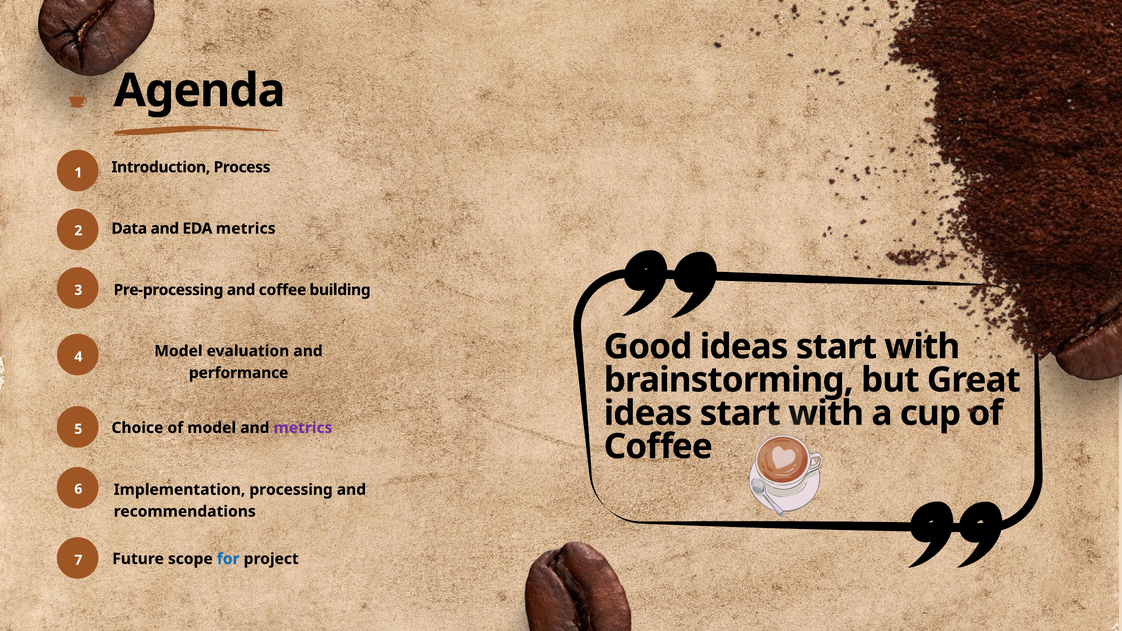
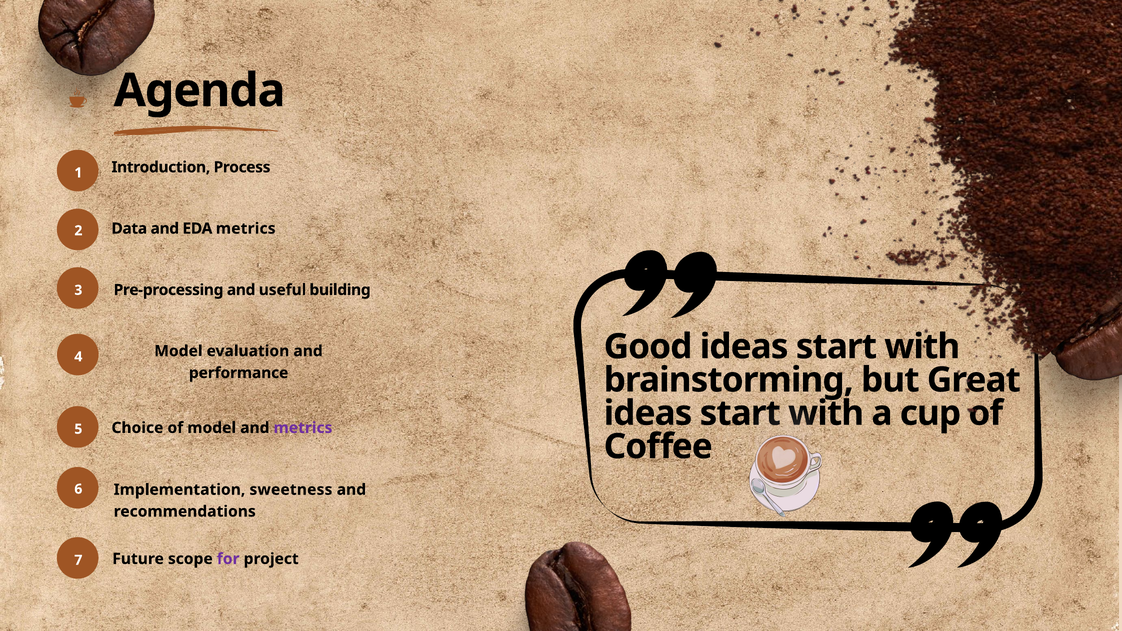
and coffee: coffee -> useful
processing: processing -> sweetness
for colour: blue -> purple
